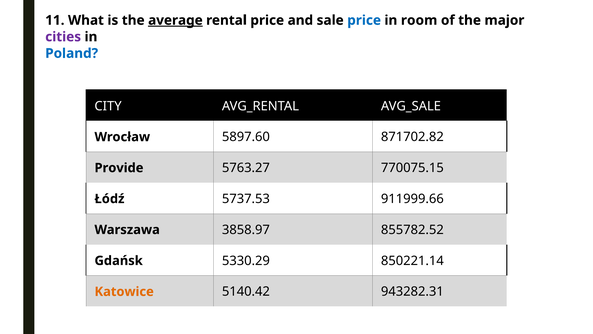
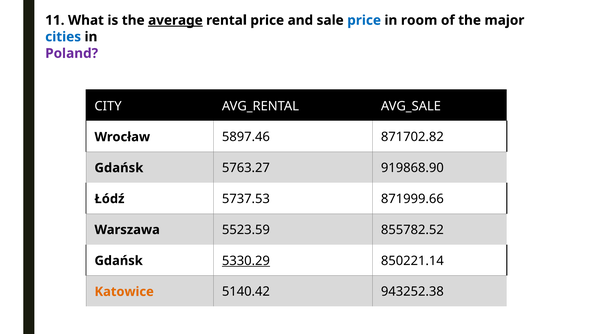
cities colour: purple -> blue
Poland colour: blue -> purple
5897.60: 5897.60 -> 5897.46
Provide at (119, 168): Provide -> Gdańsk
770075.15: 770075.15 -> 919868.90
911999.66: 911999.66 -> 871999.66
3858.97: 3858.97 -> 5523.59
5330.29 underline: none -> present
943282.31: 943282.31 -> 943252.38
